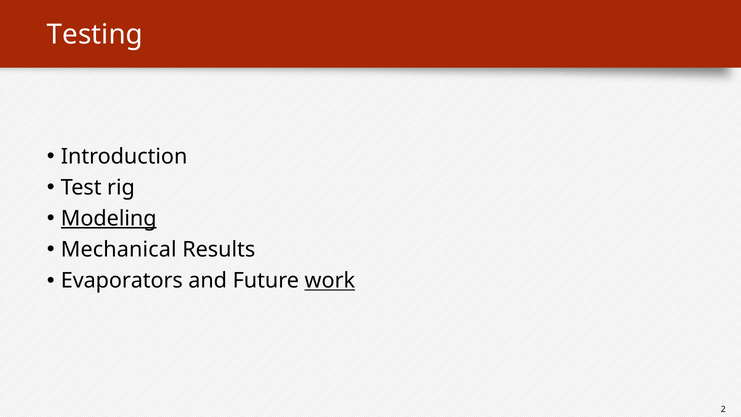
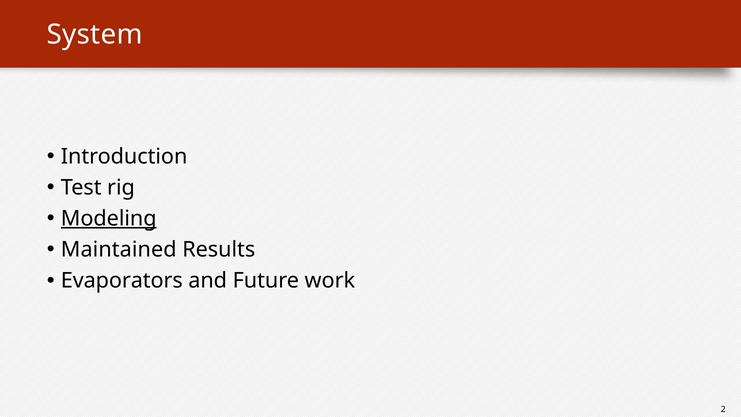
Testing: Testing -> System
Mechanical: Mechanical -> Maintained
work underline: present -> none
